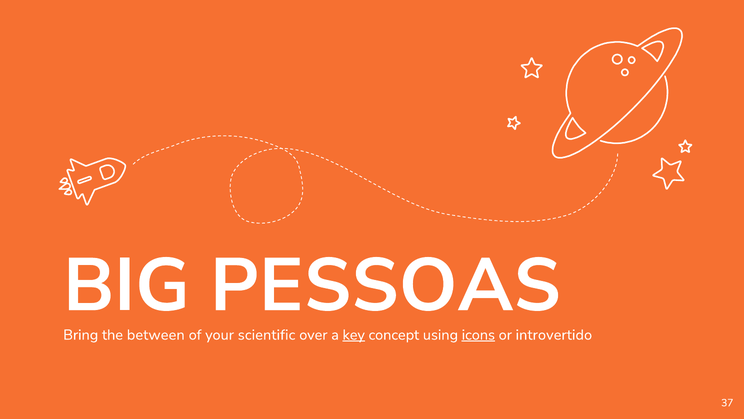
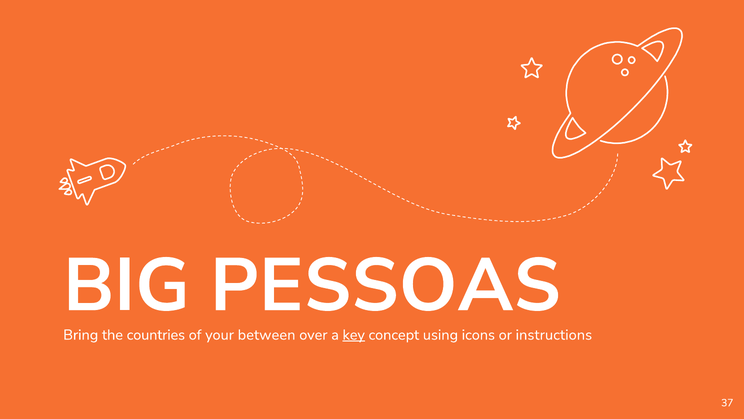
between: between -> countries
scientific: scientific -> between
icons underline: present -> none
introvertido: introvertido -> instructions
